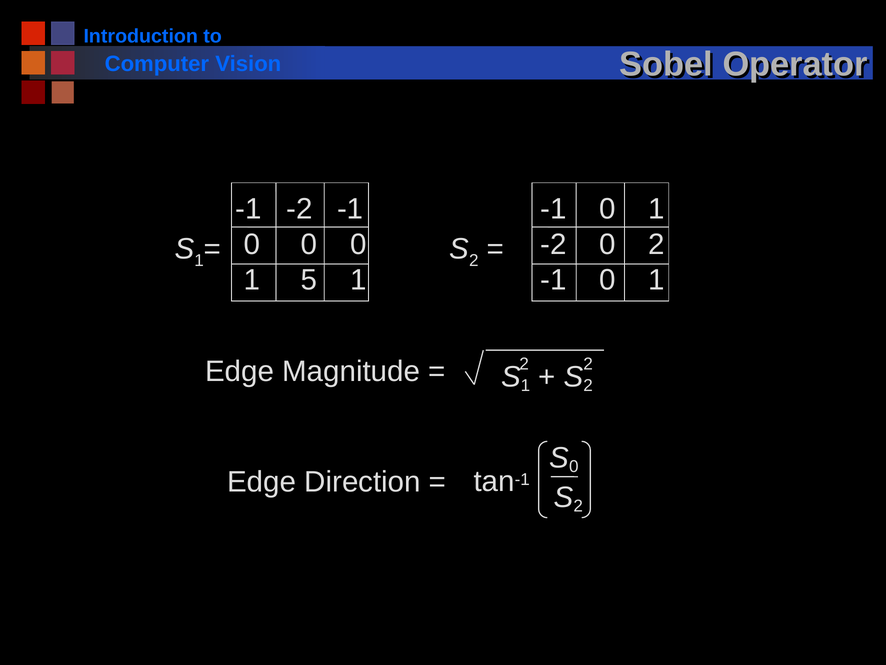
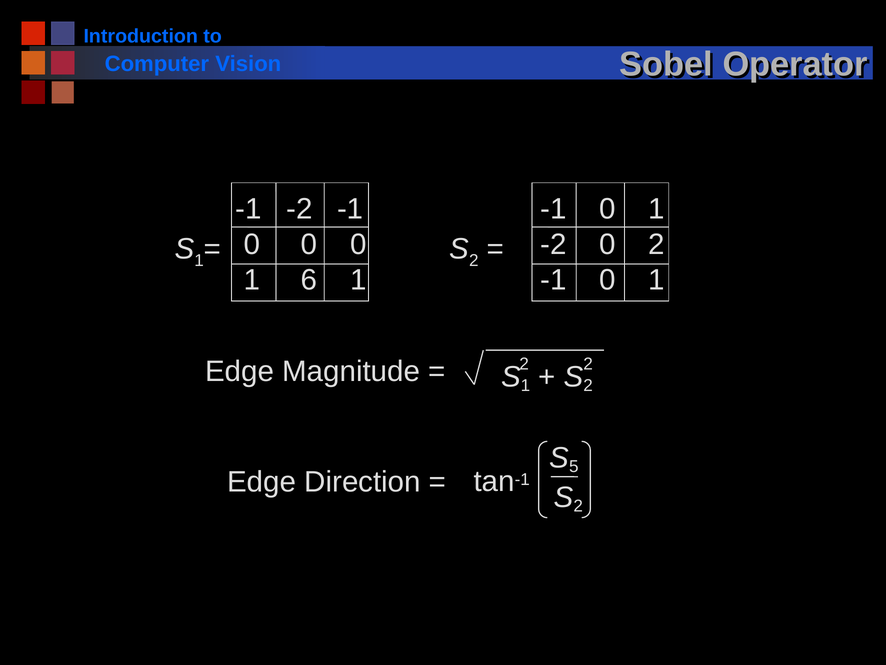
5: 5 -> 6
0 at (574, 466): 0 -> 5
